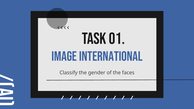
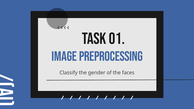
international: international -> preprocessing
